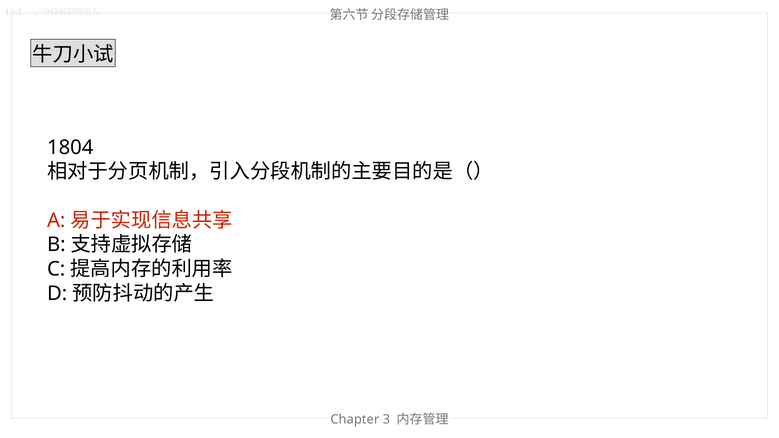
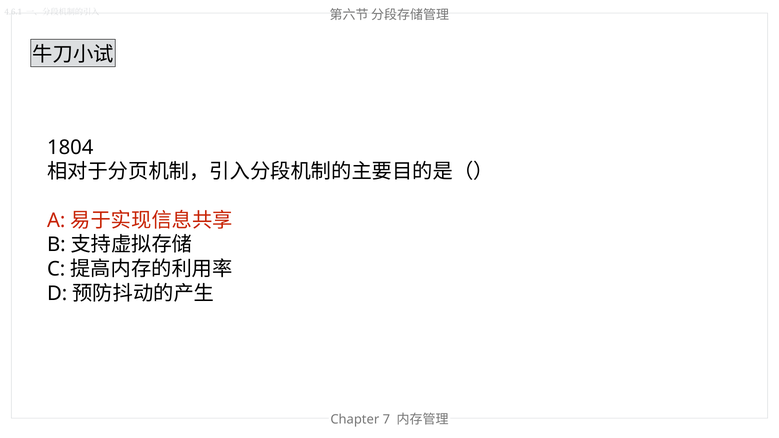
3: 3 -> 7
